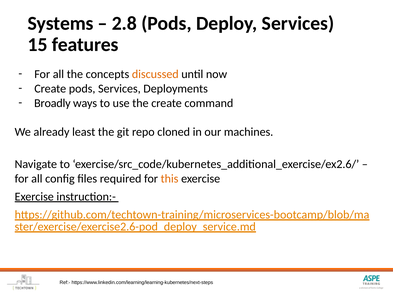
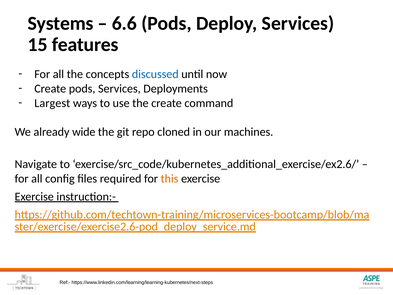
2.8: 2.8 -> 6.6
discussed colour: orange -> blue
Broadly: Broadly -> Largest
least: least -> wide
